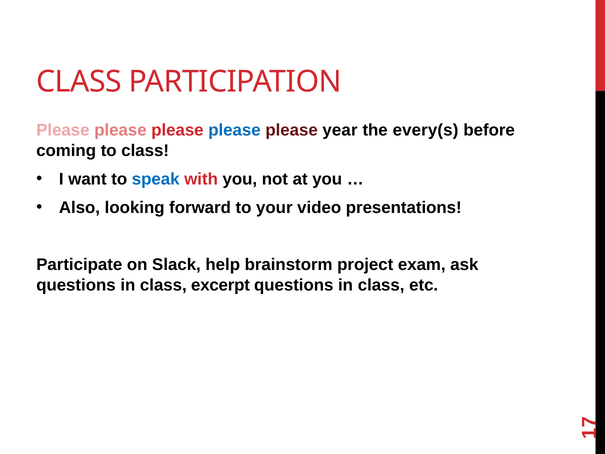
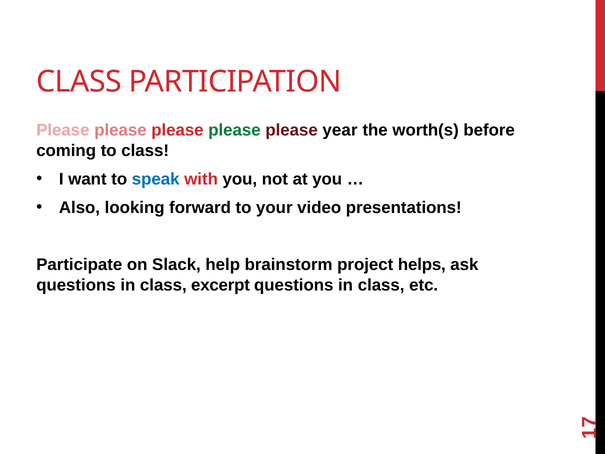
please at (234, 130) colour: blue -> green
every(s: every(s -> worth(s
exam: exam -> helps
